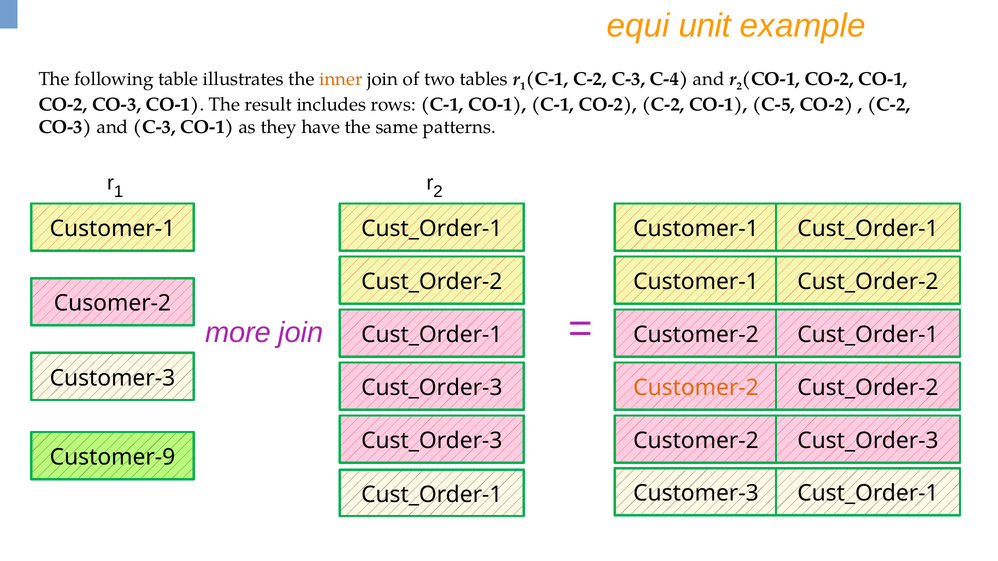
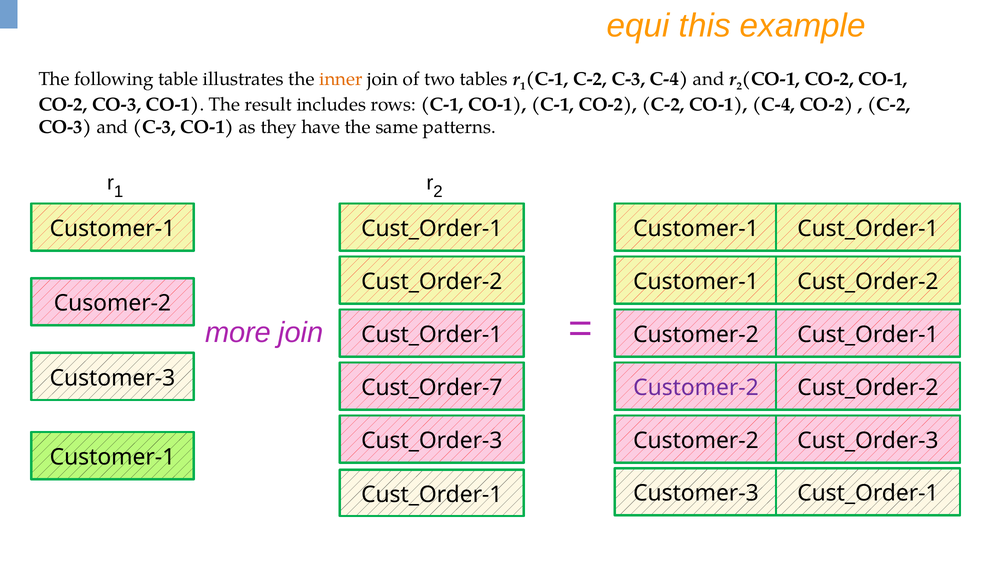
unit: unit -> this
CO-1 C-5: C-5 -> C-4
Cust_Order-3 at (432, 388): Cust_Order-3 -> Cust_Order-7
Customer-2 at (696, 388) colour: orange -> purple
Customer-9 at (112, 457): Customer-9 -> Customer-1
